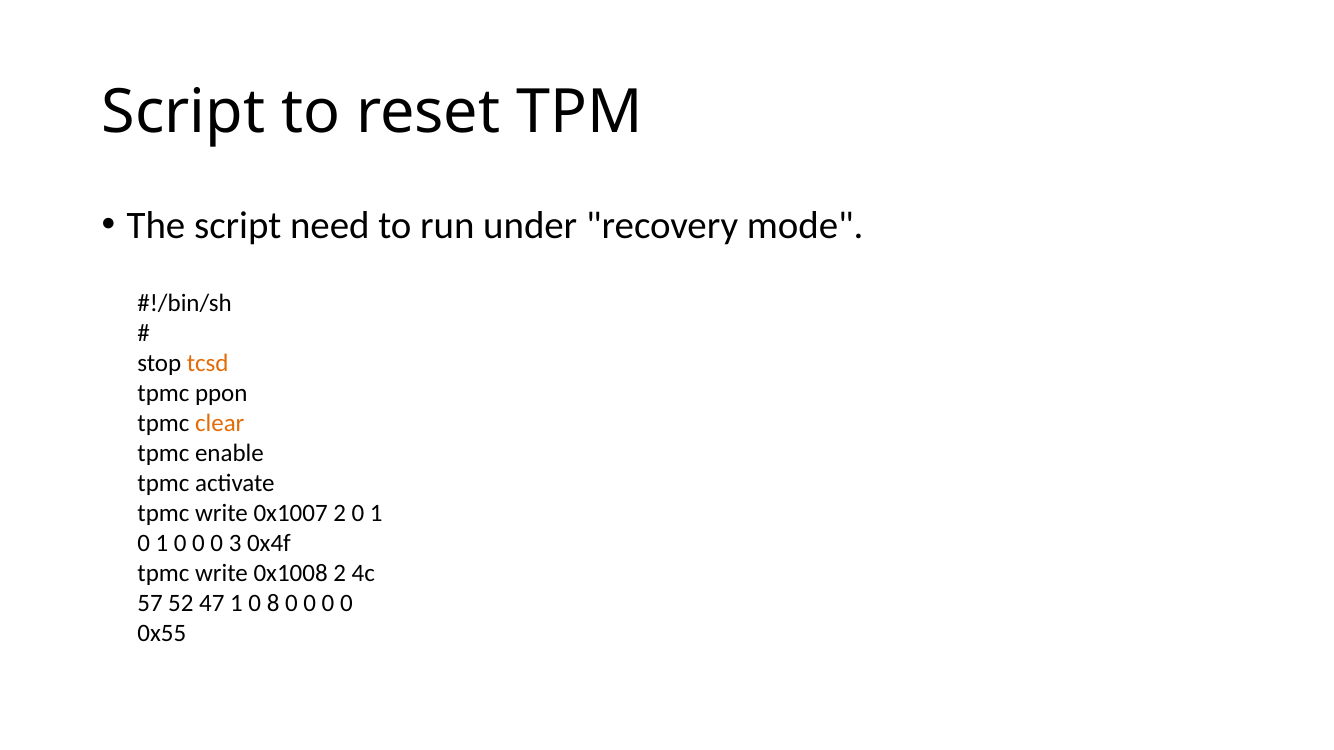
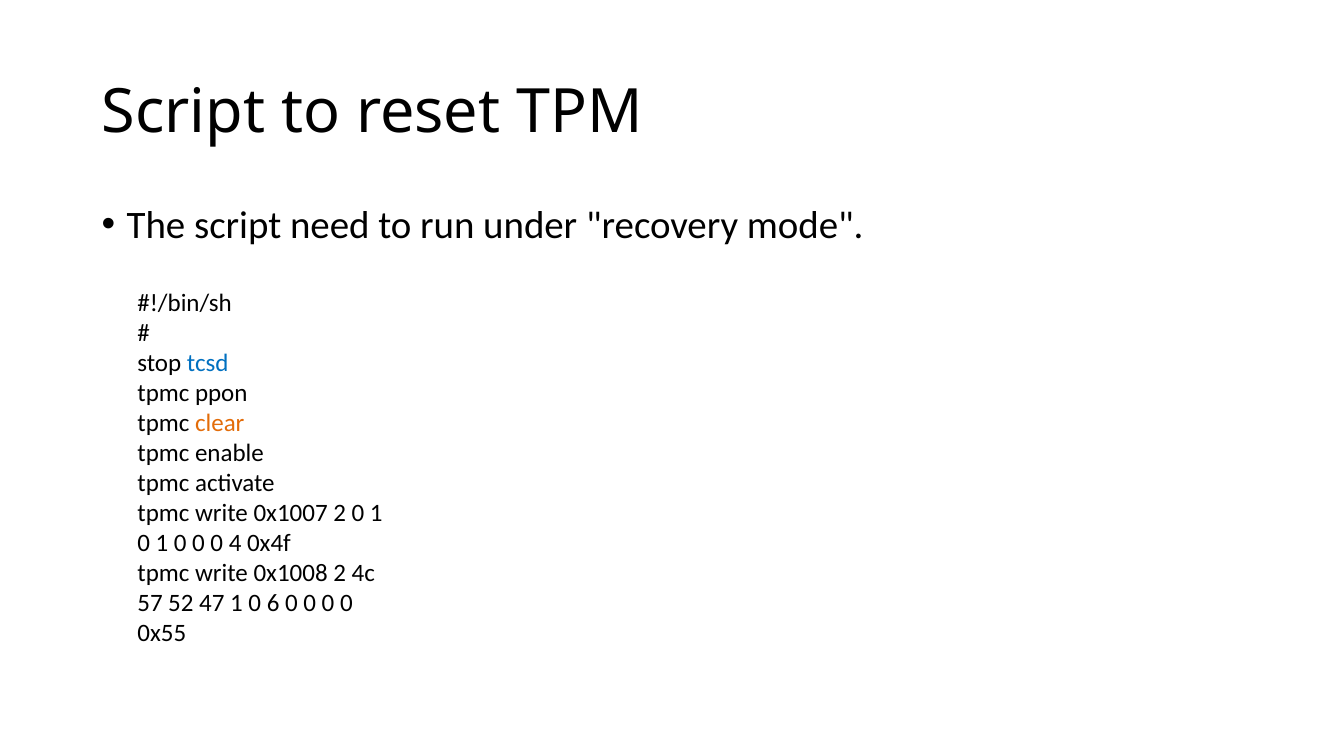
tcsd colour: orange -> blue
3: 3 -> 4
8: 8 -> 6
